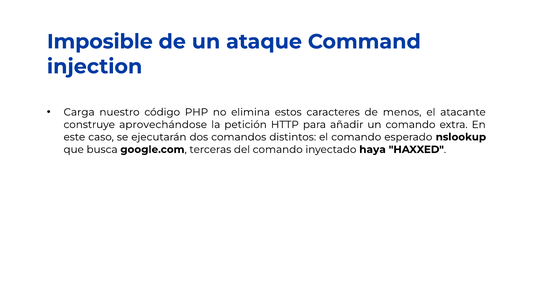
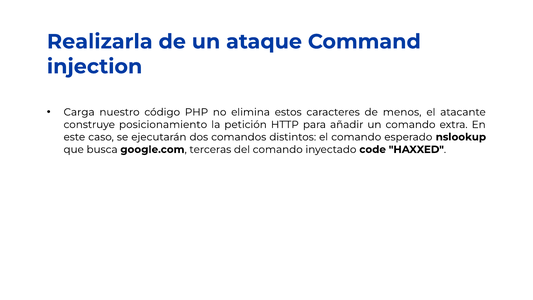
Imposible: Imposible -> Realizarla
aprovechándose: aprovechándose -> posicionamiento
haya: haya -> code
